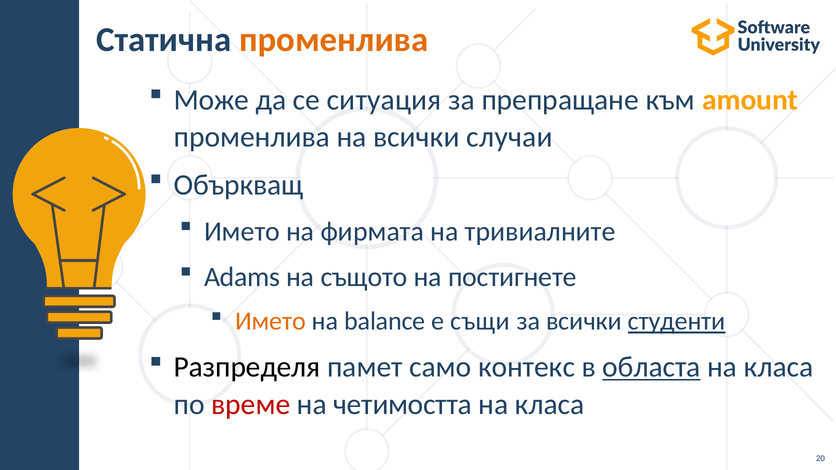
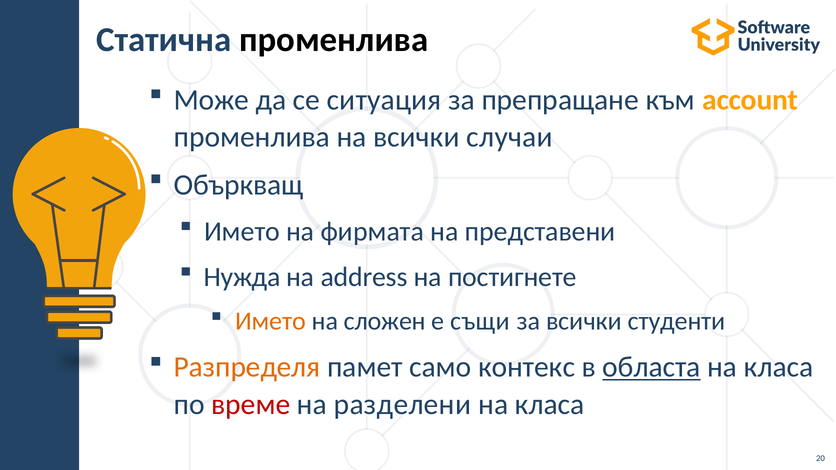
променлива at (334, 40) colour: orange -> black
amount: amount -> account
тривиалните: тривиалните -> представени
Adams: Adams -> Нужда
същото: същото -> address
balance: balance -> сложен
студенти underline: present -> none
Разпределя colour: black -> orange
четимостта: четимостта -> разделени
